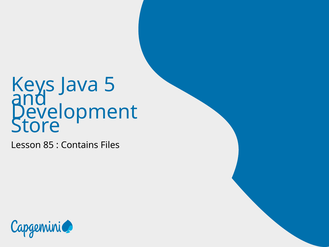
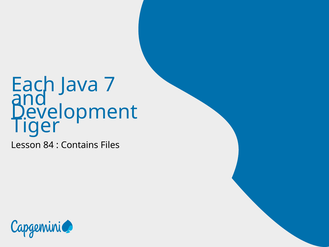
Keys: Keys -> Each
5: 5 -> 7
Store: Store -> Tiger
85: 85 -> 84
